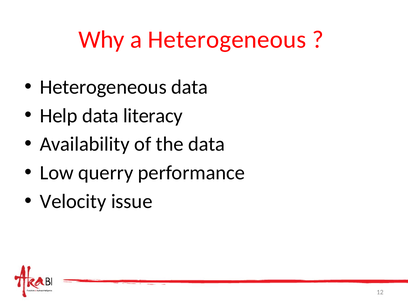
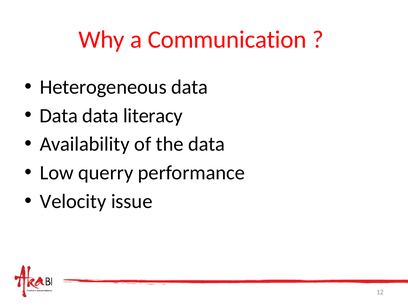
a Heterogeneous: Heterogeneous -> Communication
Help at (59, 116): Help -> Data
